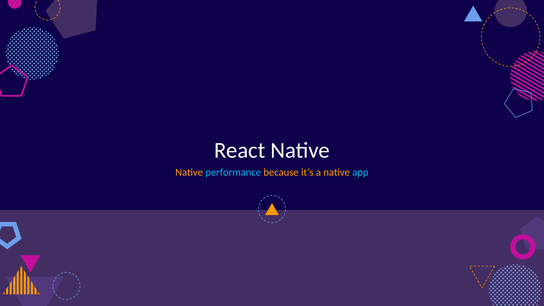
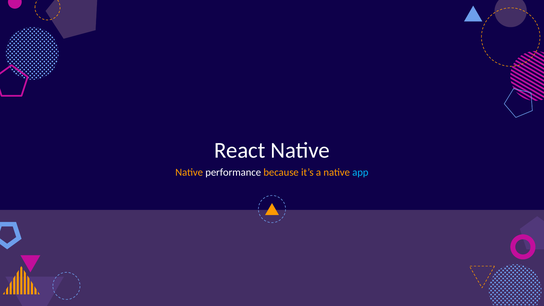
performance colour: light blue -> white
